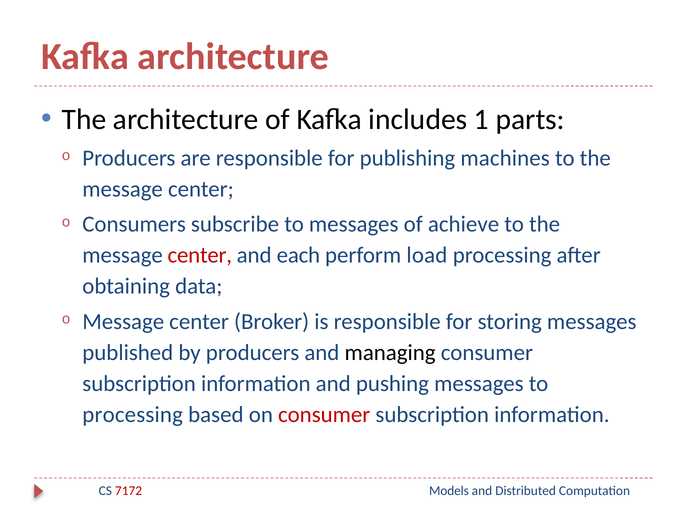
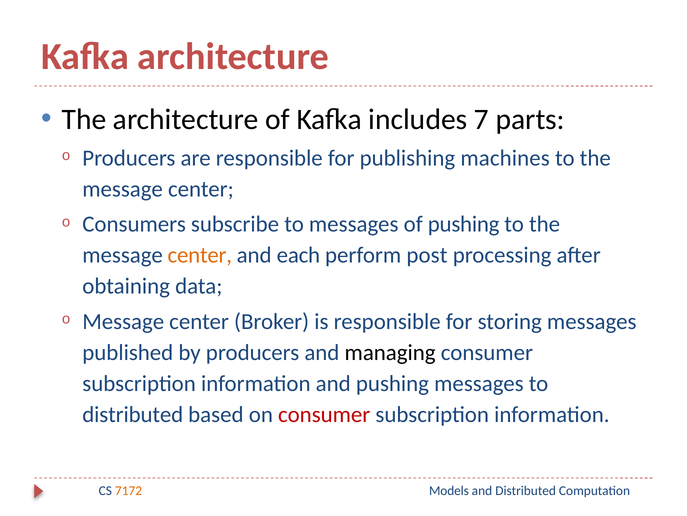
1: 1 -> 7
of achieve: achieve -> pushing
center at (200, 255) colour: red -> orange
load: load -> post
processing at (133, 414): processing -> distributed
7172 colour: red -> orange
